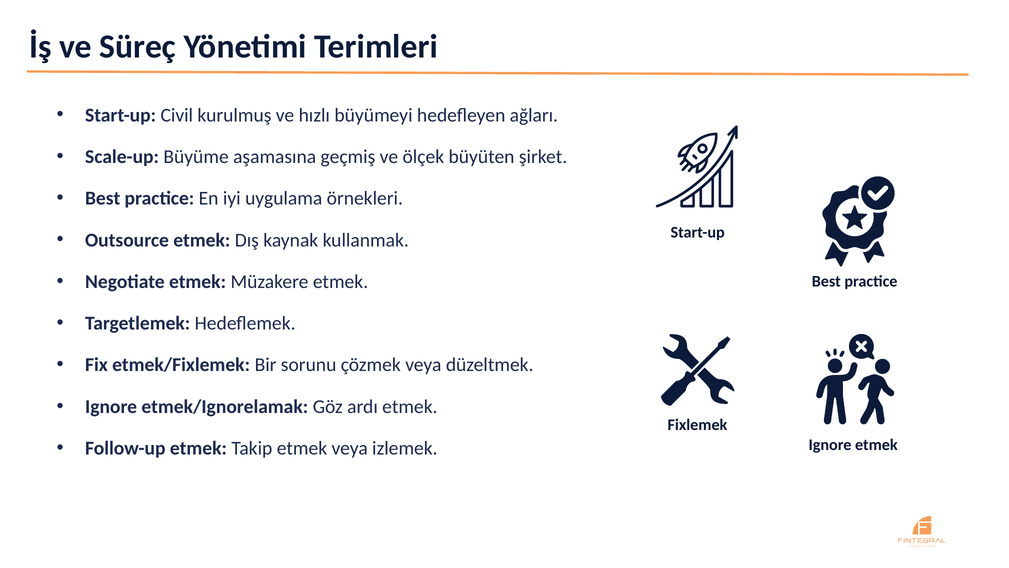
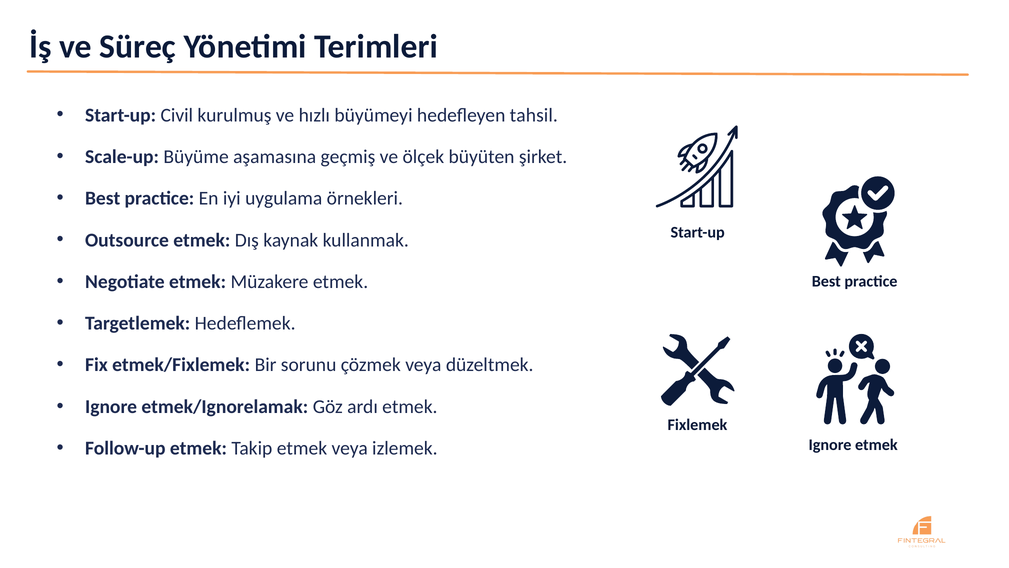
ağları: ağları -> tahsil
